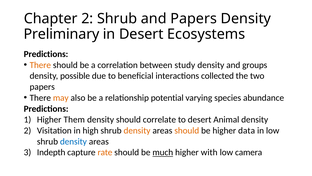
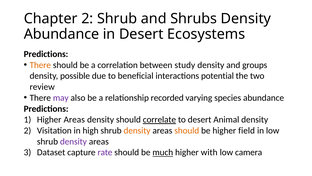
and Papers: Papers -> Shrubs
Preliminary at (61, 34): Preliminary -> Abundance
collected: collected -> potential
papers at (42, 87): papers -> review
may colour: orange -> purple
potential: potential -> recorded
Higher Them: Them -> Areas
correlate underline: none -> present
data: data -> field
density at (73, 141) colour: blue -> purple
Indepth: Indepth -> Dataset
rate colour: orange -> purple
